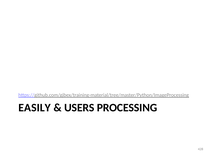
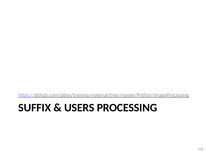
EASILY: EASILY -> SUFFIX
